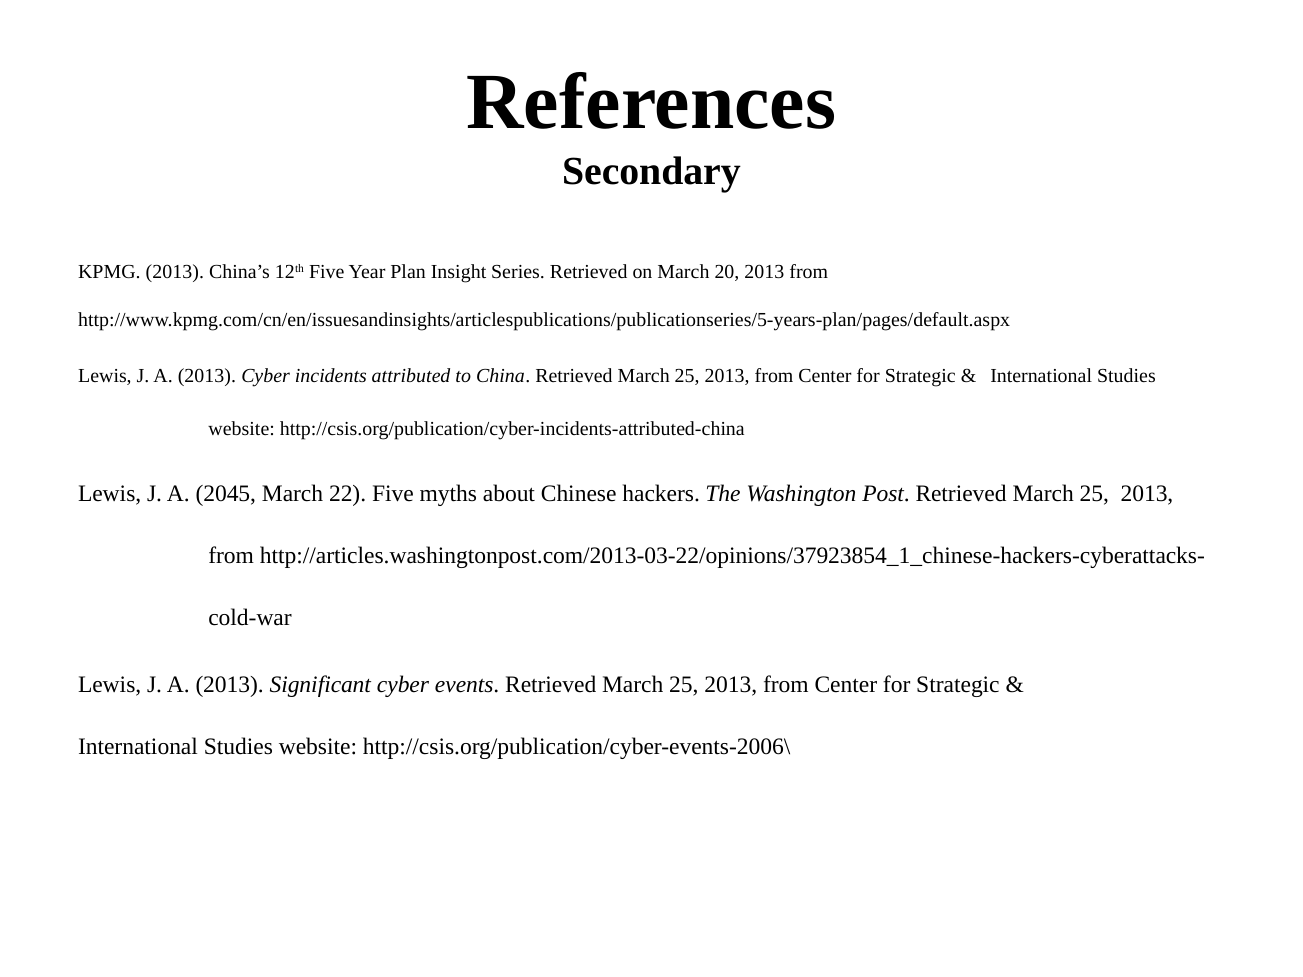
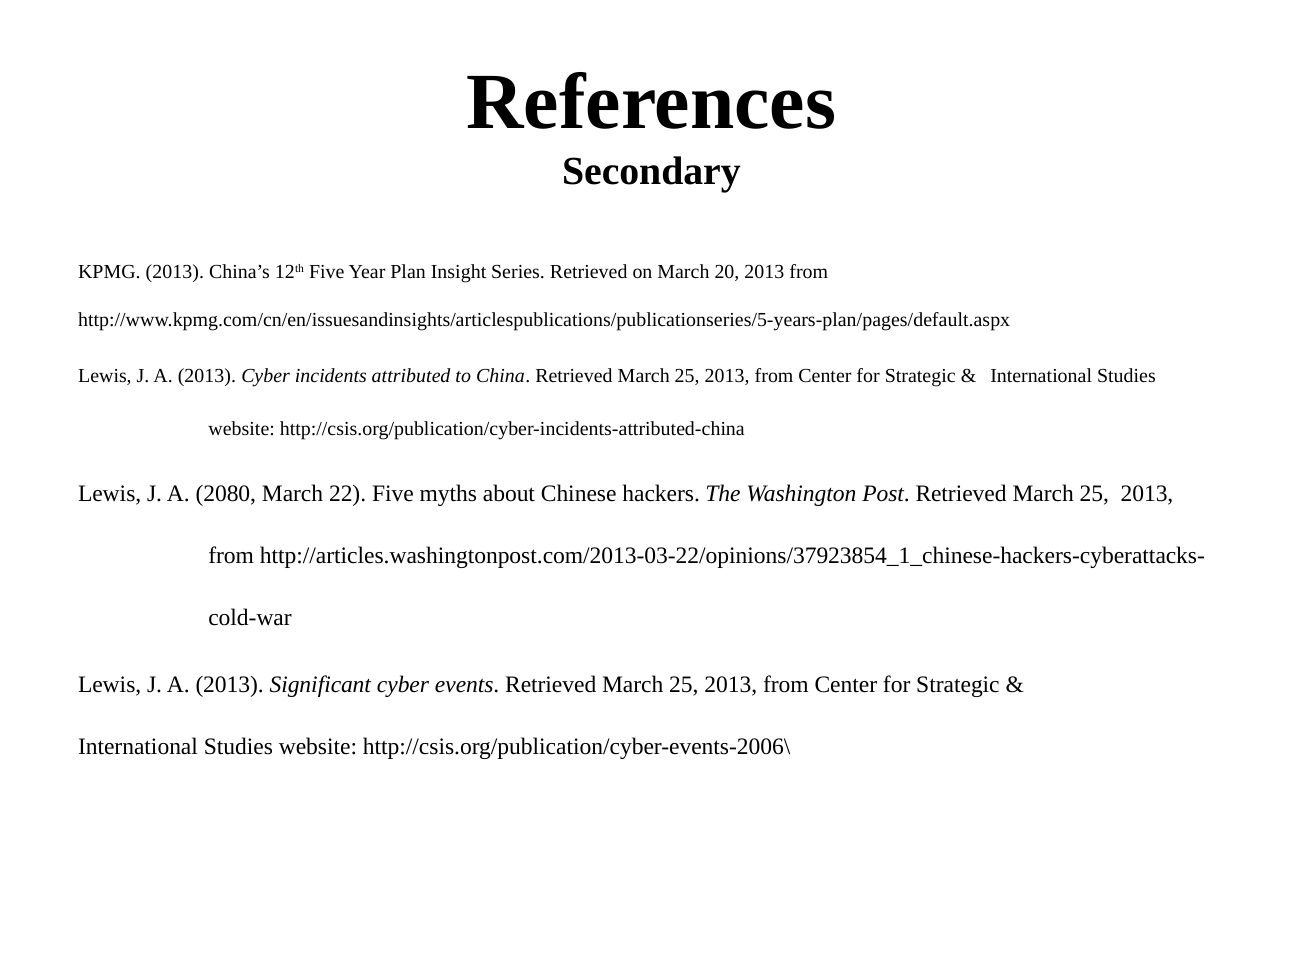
2045: 2045 -> 2080
